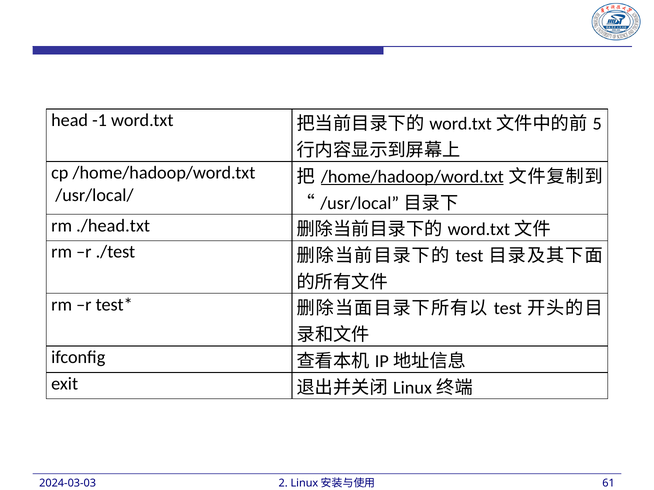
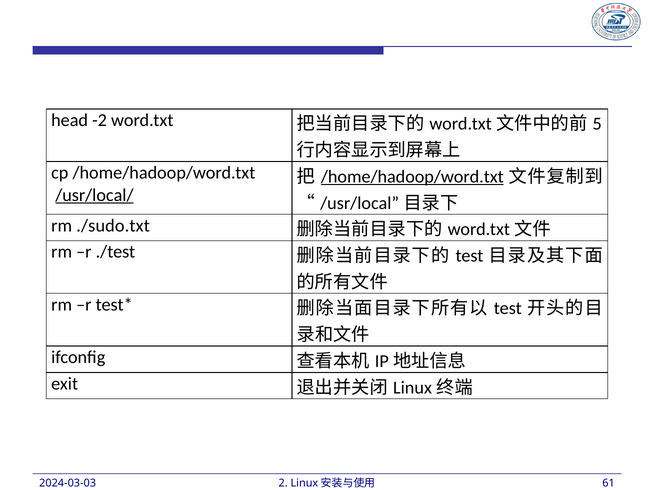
-1: -1 -> -2
/usr/local/ underline: none -> present
./head.txt: ./head.txt -> ./sudo.txt
